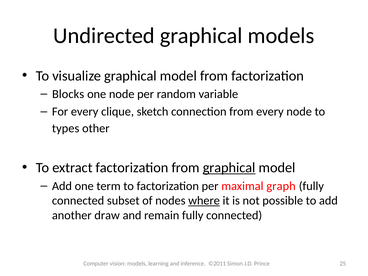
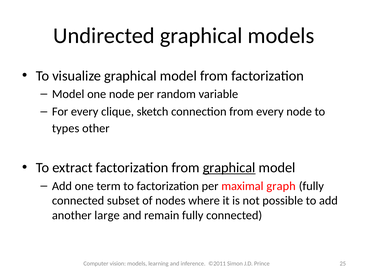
Blocks at (68, 94): Blocks -> Model
where underline: present -> none
draw: draw -> large
